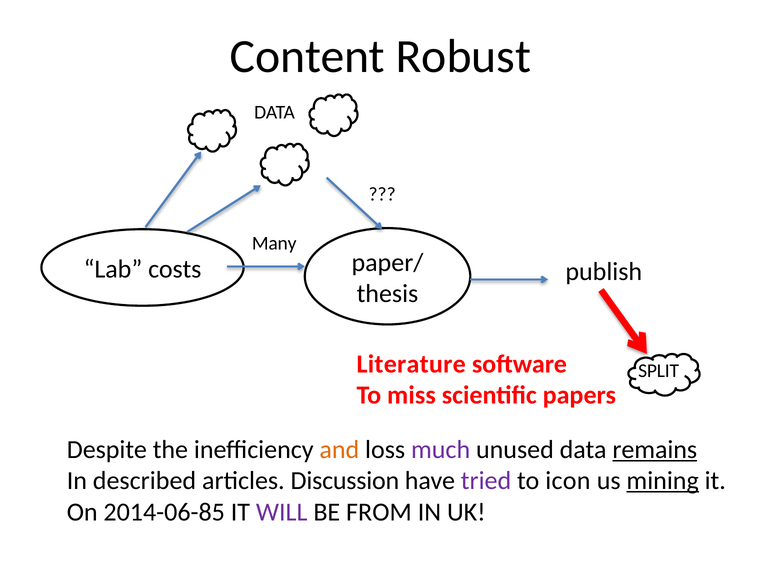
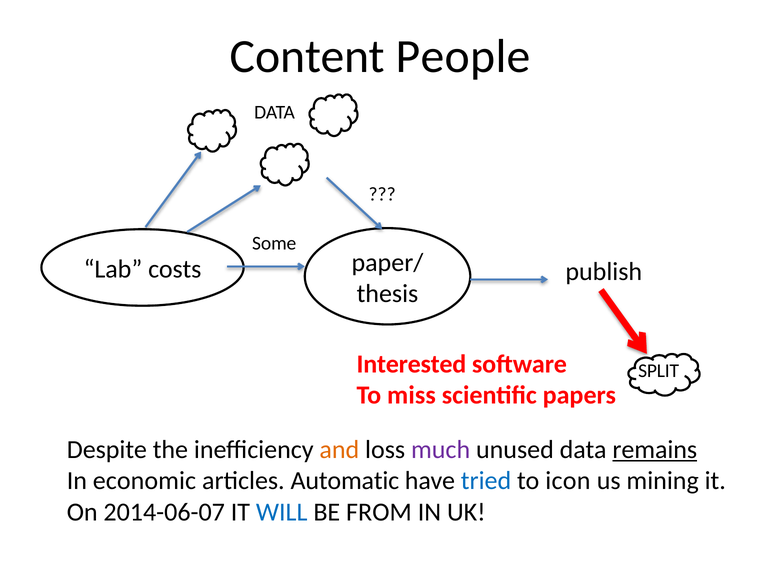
Robust: Robust -> People
Many: Many -> Some
Literature: Literature -> Interested
described: described -> economic
Discussion: Discussion -> Automatic
tried colour: purple -> blue
mining underline: present -> none
2014-06-85: 2014-06-85 -> 2014-06-07
WILL colour: purple -> blue
